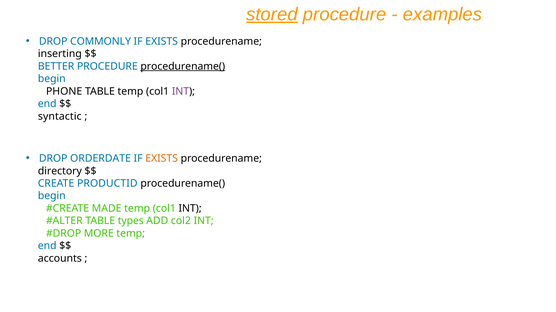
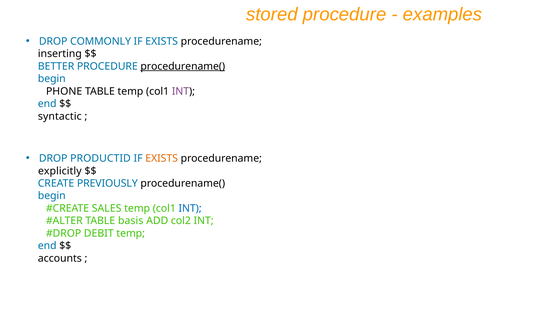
stored underline: present -> none
ORDERDATE: ORDERDATE -> PRODUCTID
directory: directory -> explicitly
PRODUCTID: PRODUCTID -> PREVIOUSLY
MADE: MADE -> SALES
INT at (190, 209) colour: black -> blue
types: types -> basis
MORE: MORE -> DEBIT
